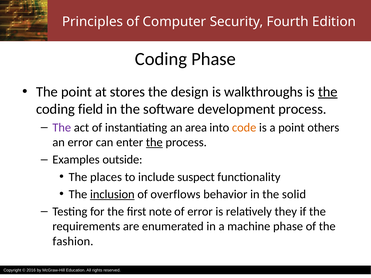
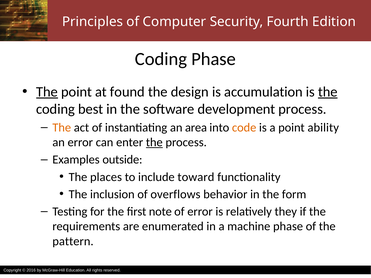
The at (47, 92) underline: none -> present
stores: stores -> found
walkthroughs: walkthroughs -> accumulation
field: field -> best
The at (62, 128) colour: purple -> orange
others: others -> ability
suspect: suspect -> toward
inclusion underline: present -> none
solid: solid -> form
fashion: fashion -> pattern
